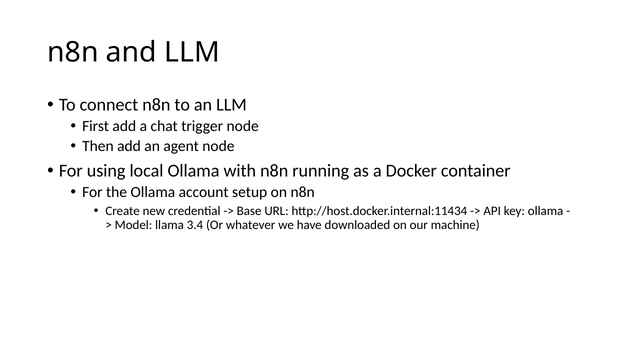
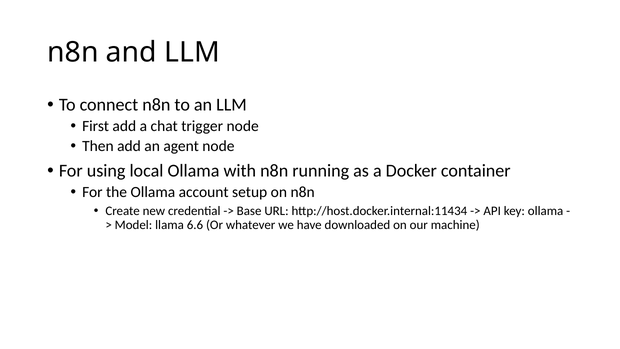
3.4: 3.4 -> 6.6
